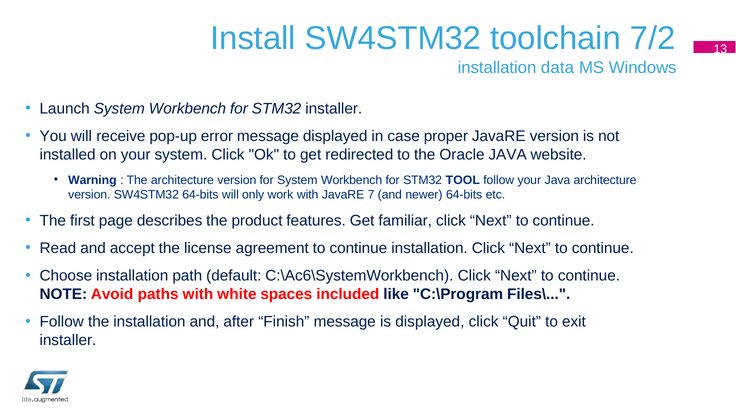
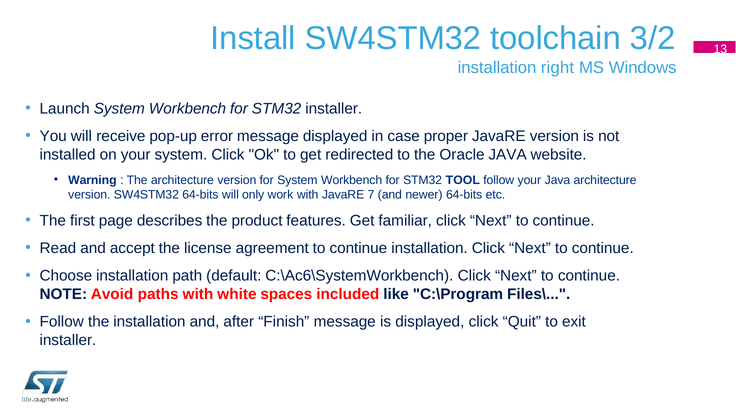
7/2: 7/2 -> 3/2
data: data -> right
